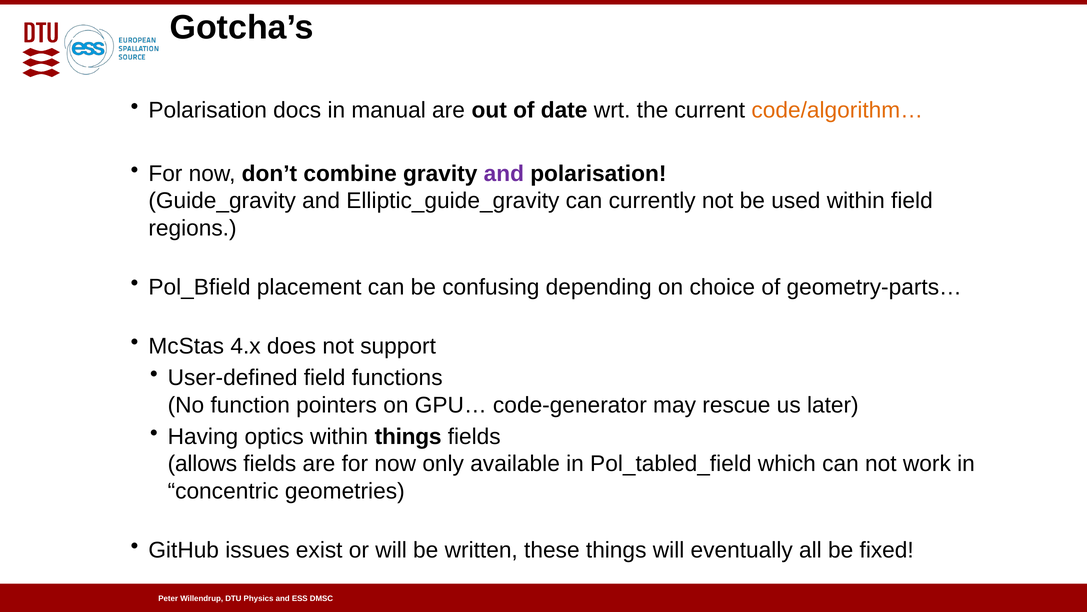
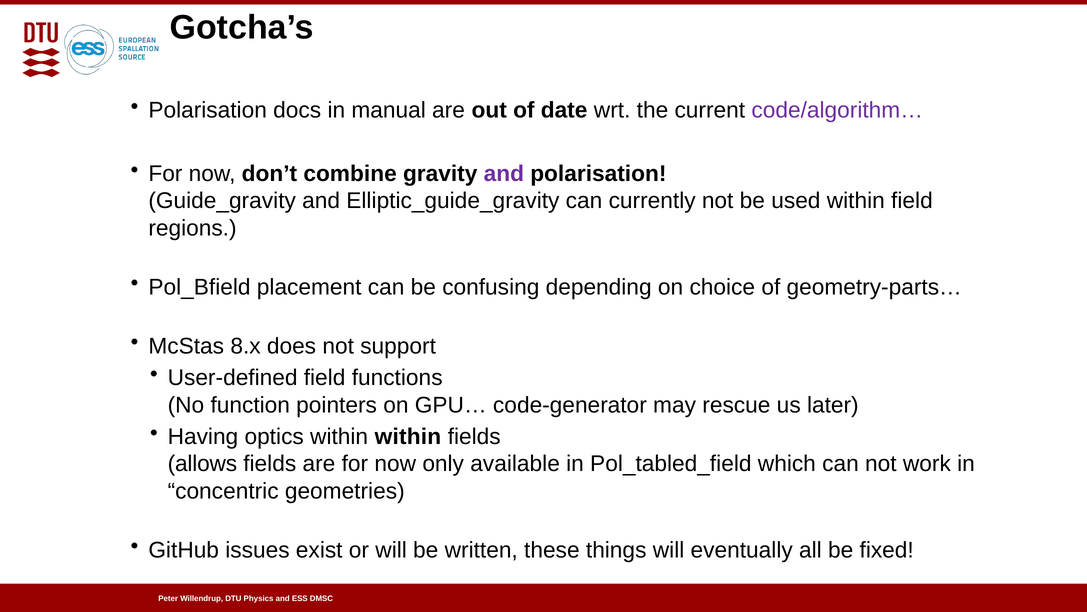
code/algorithm… colour: orange -> purple
4.x: 4.x -> 8.x
within things: things -> within
